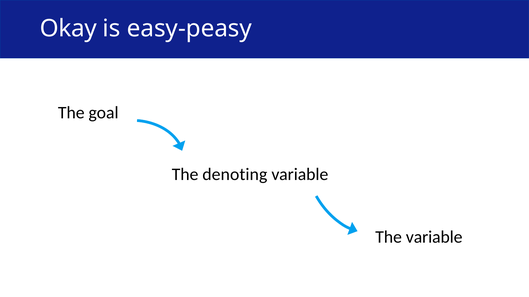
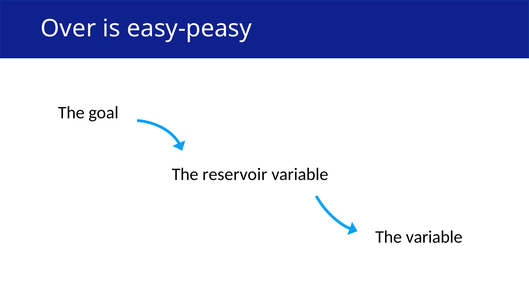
Okay: Okay -> Over
denoting: denoting -> reservoir
